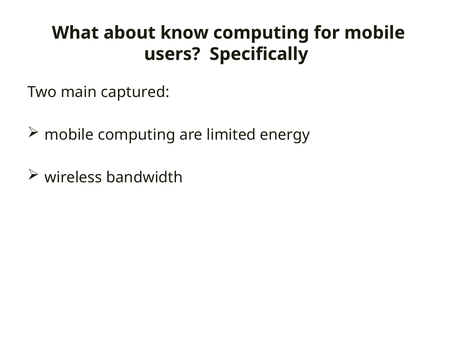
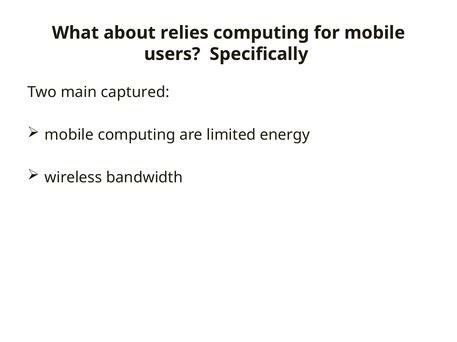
know: know -> relies
